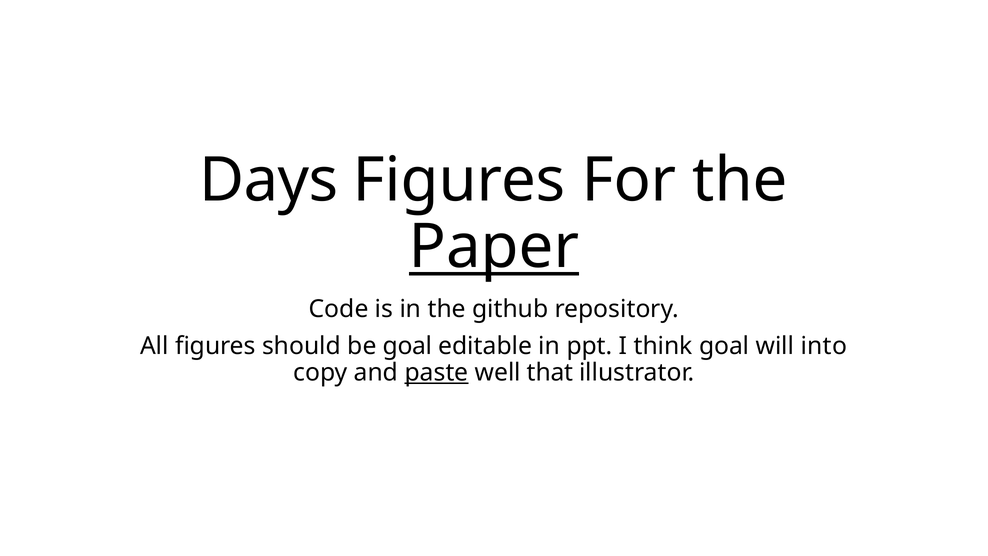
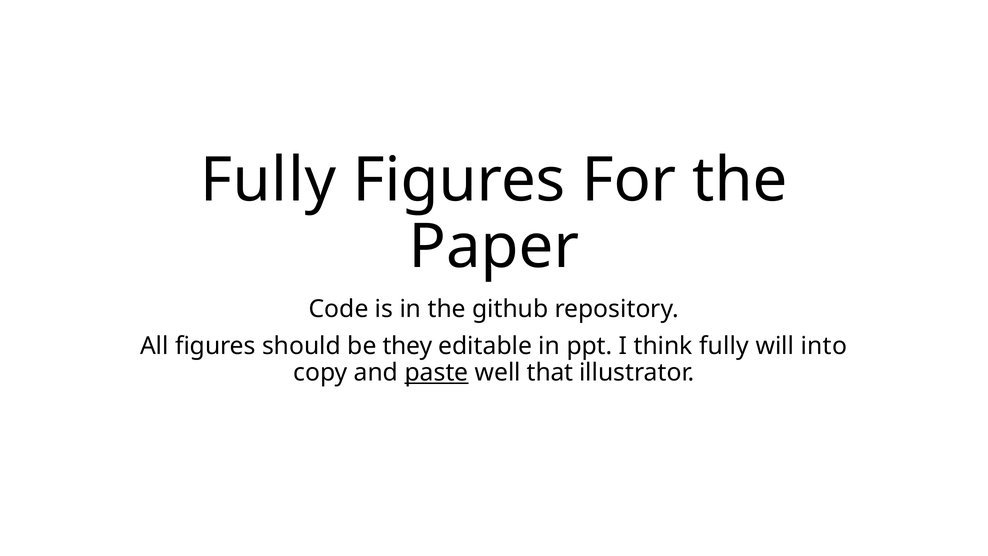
Days at (269, 180): Days -> Fully
Paper underline: present -> none
be goal: goal -> they
think goal: goal -> fully
